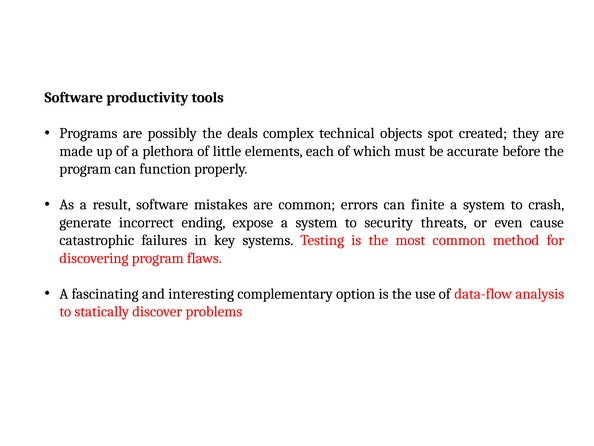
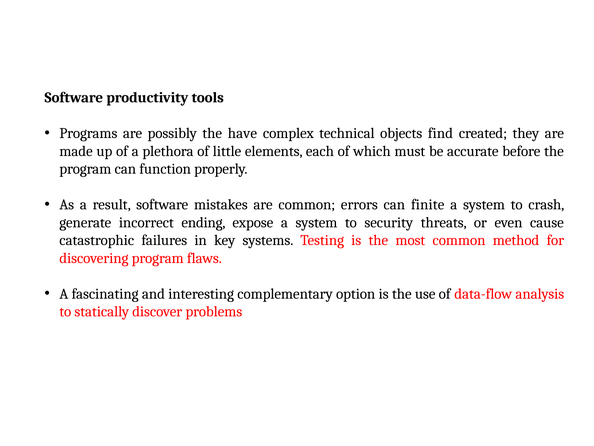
deals: deals -> have
spot: spot -> find
